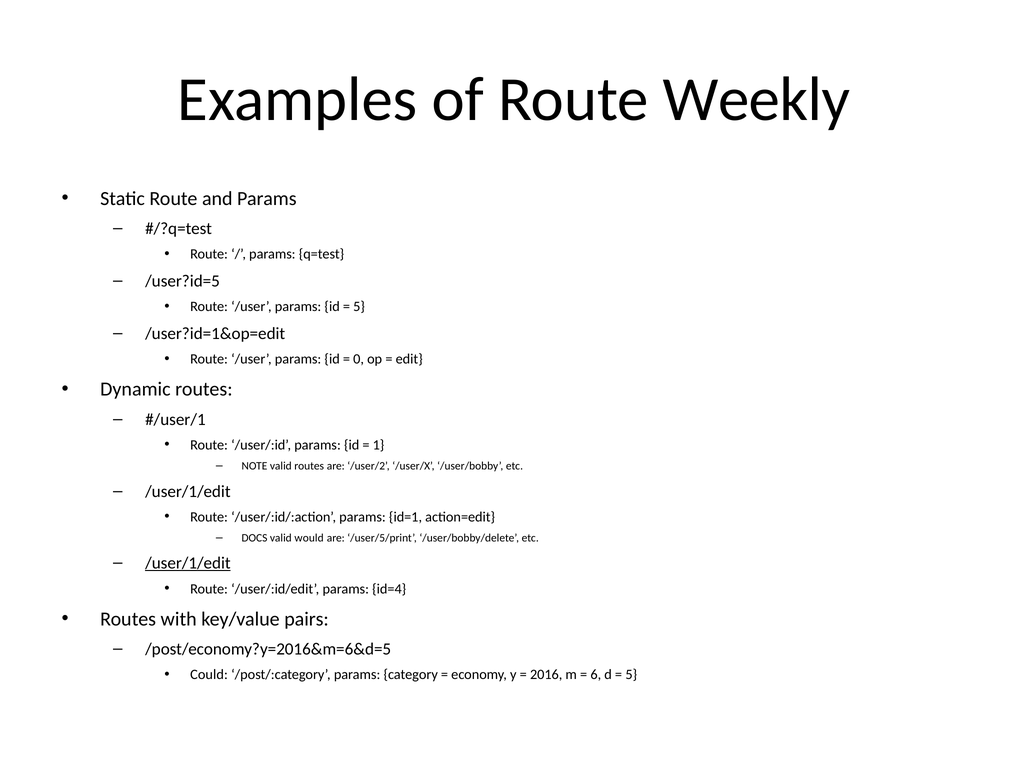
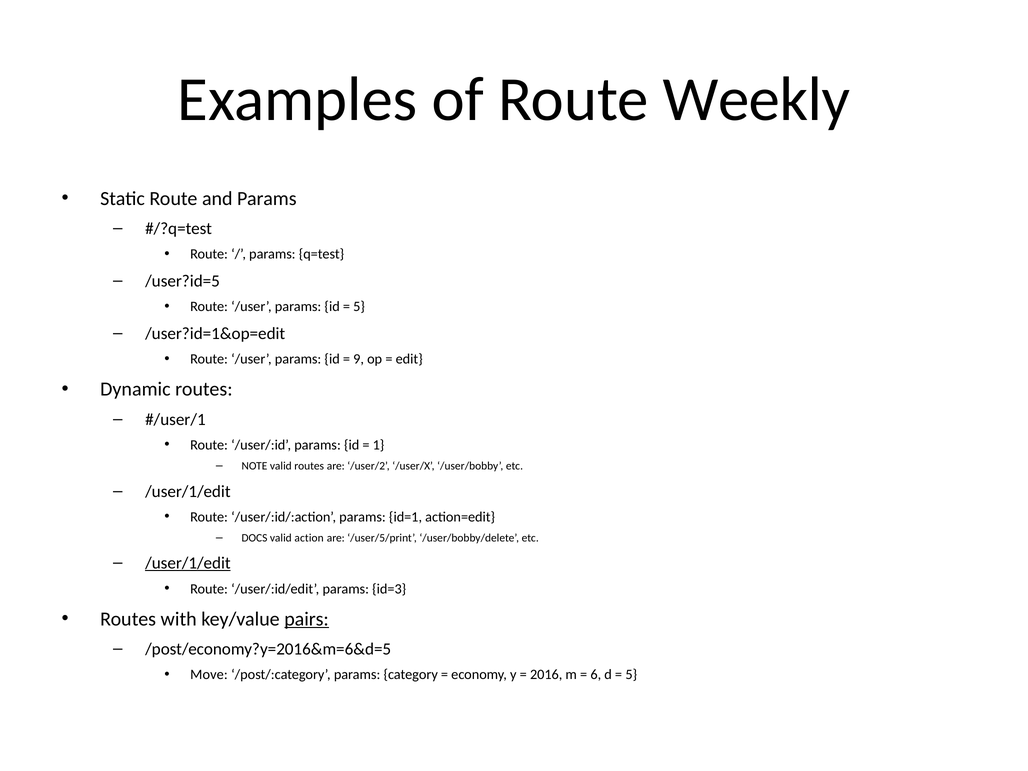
0: 0 -> 9
would: would -> action
id=4: id=4 -> id=3
pairs underline: none -> present
Could: Could -> Move
